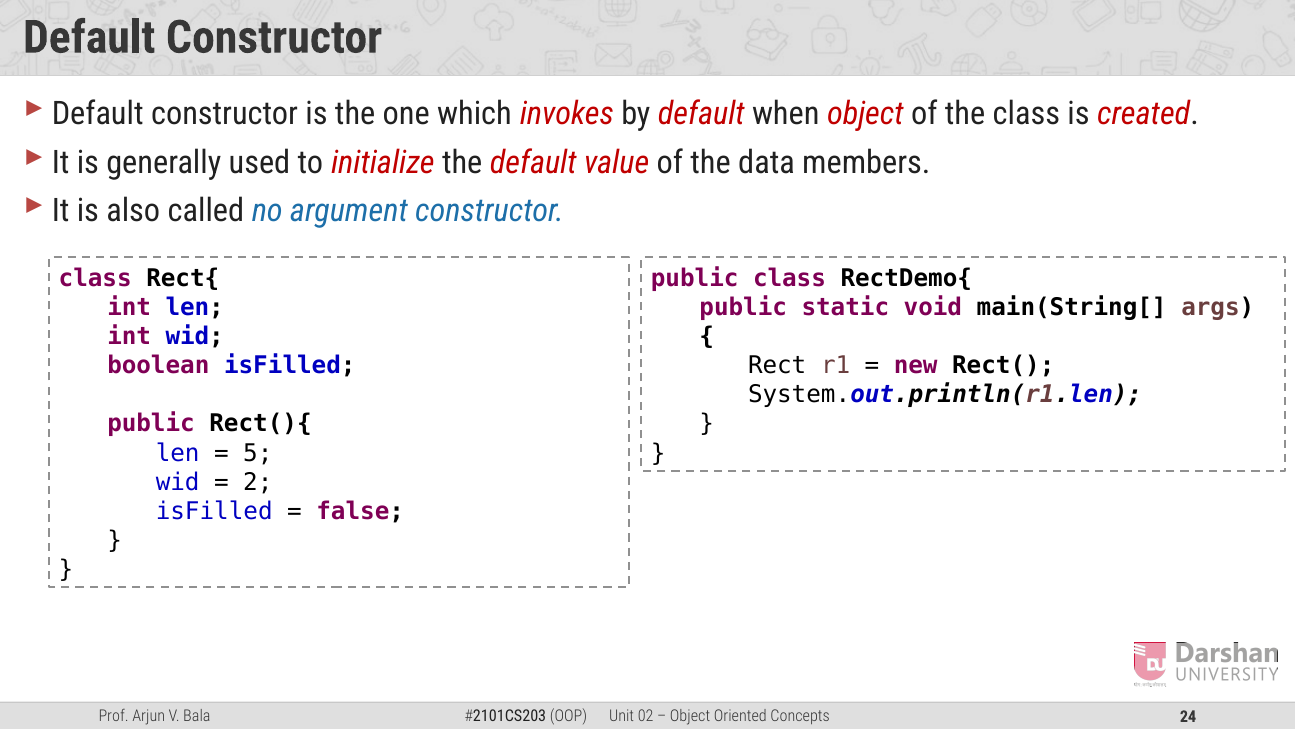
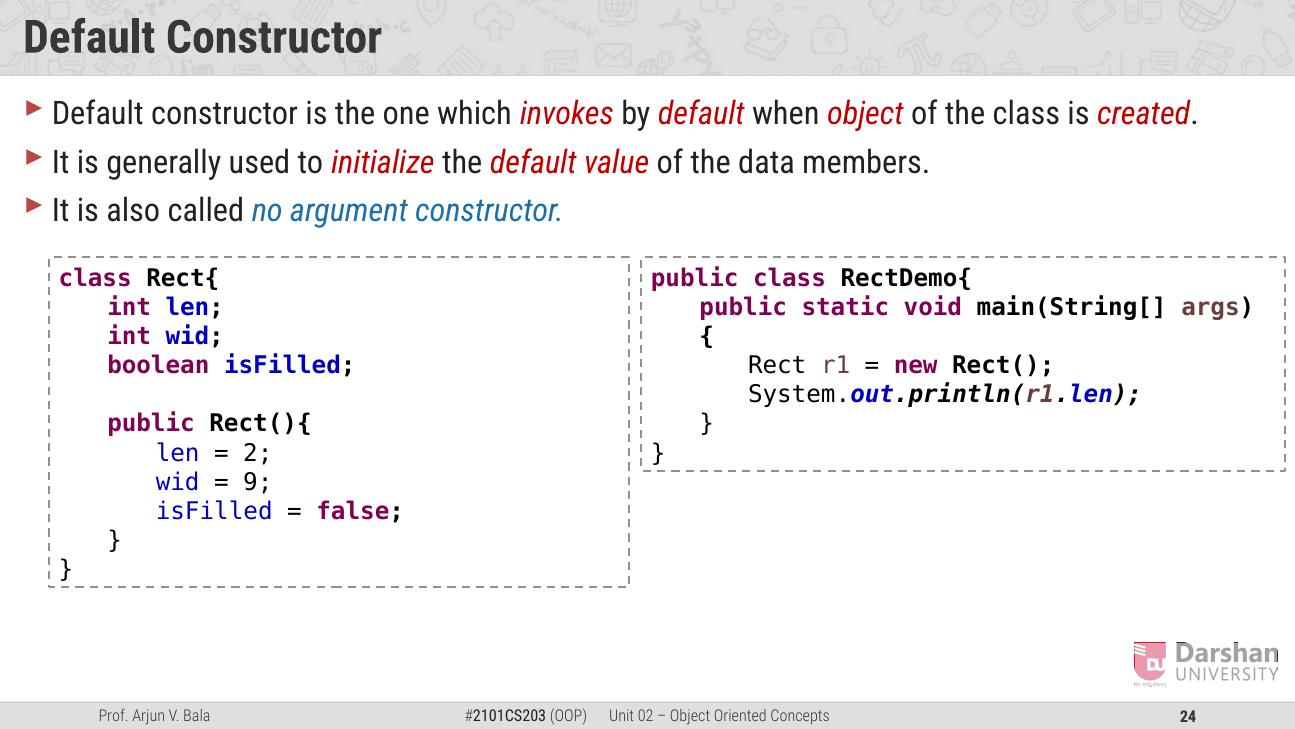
5: 5 -> 2
2: 2 -> 9
